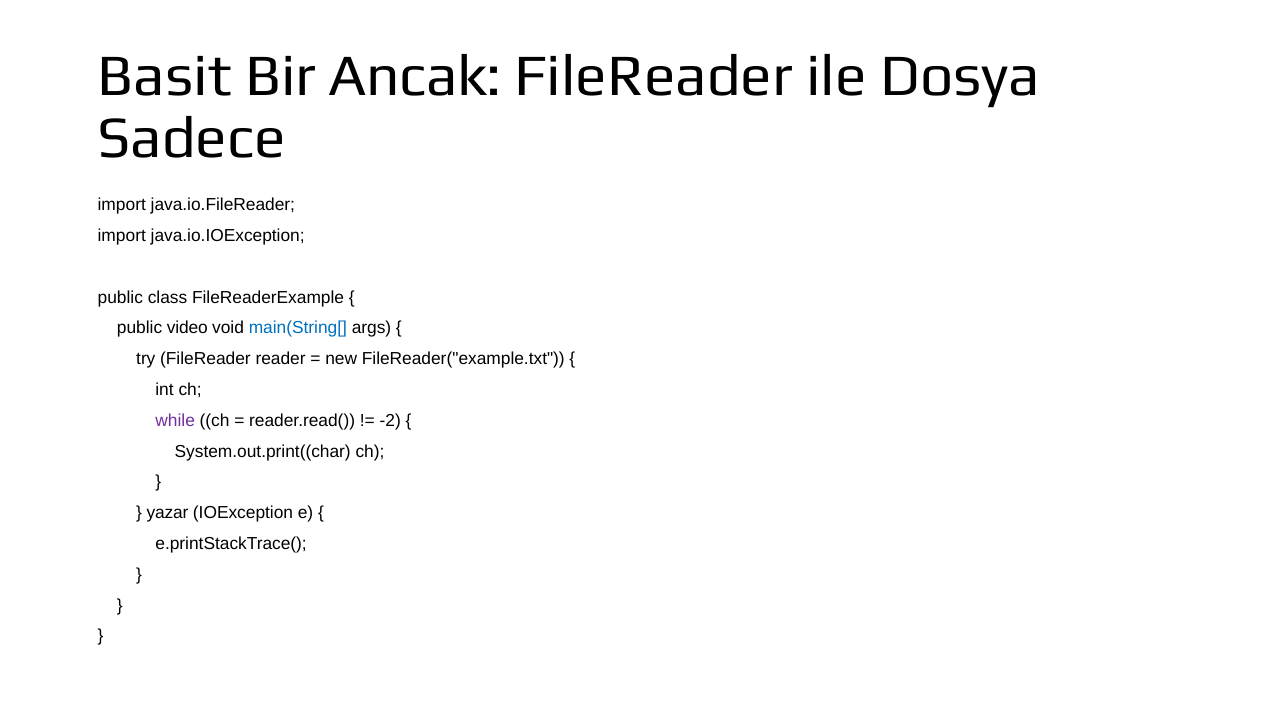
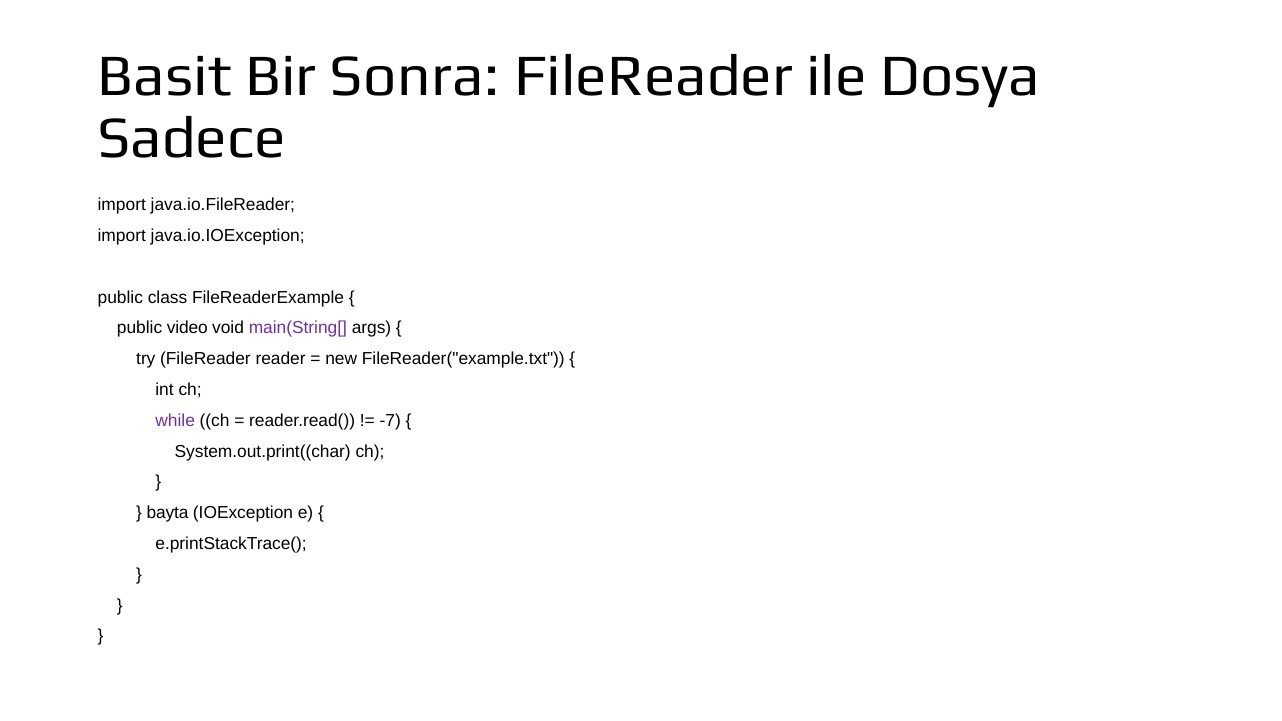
Ancak: Ancak -> Sonra
main(String[ colour: blue -> purple
-2: -2 -> -7
yazar: yazar -> bayta
